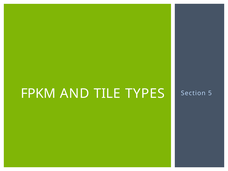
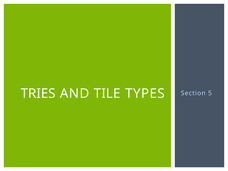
FPKM: FPKM -> TRIES
